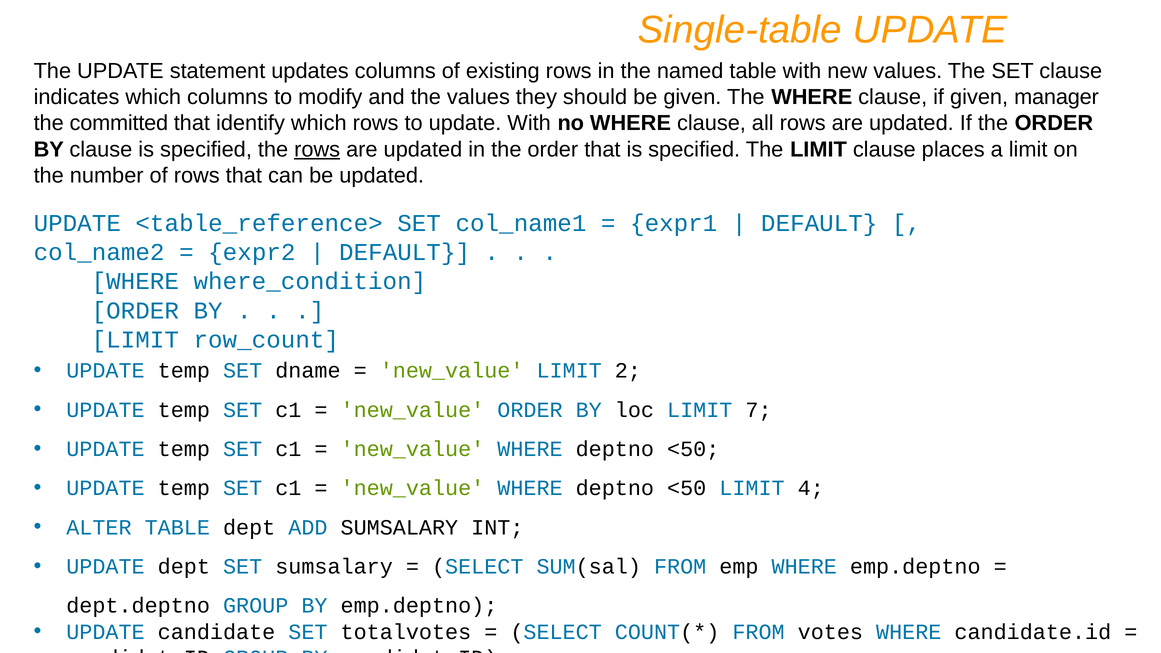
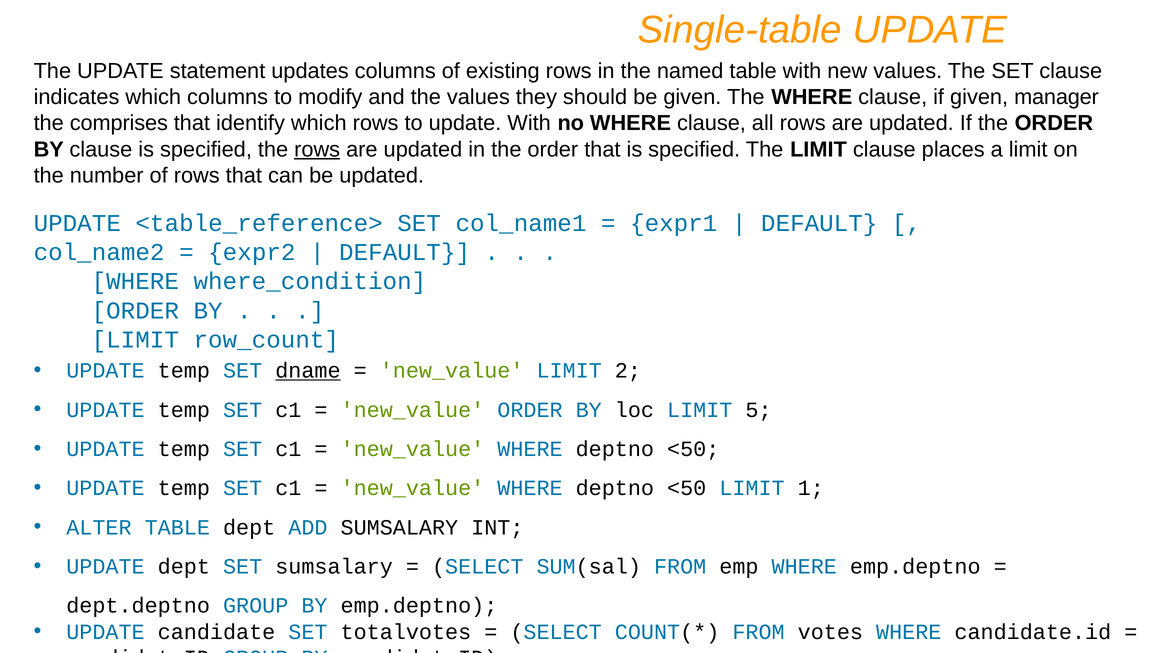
committed: committed -> comprises
dname underline: none -> present
7: 7 -> 5
4: 4 -> 1
